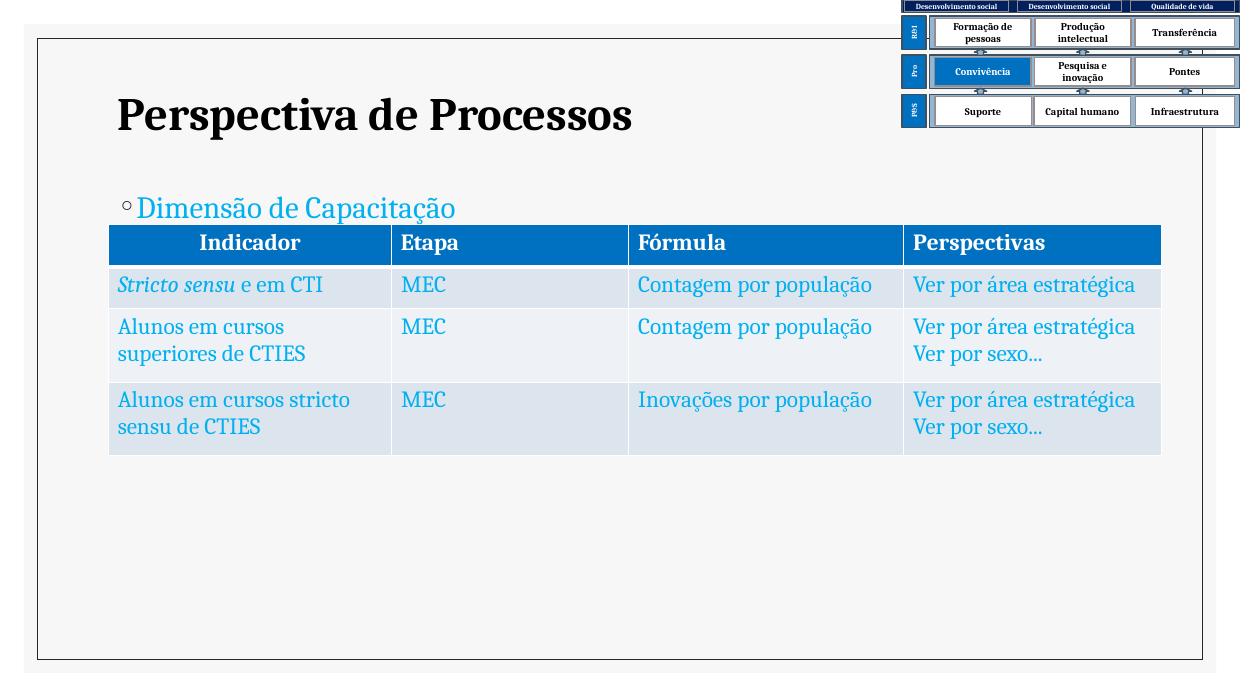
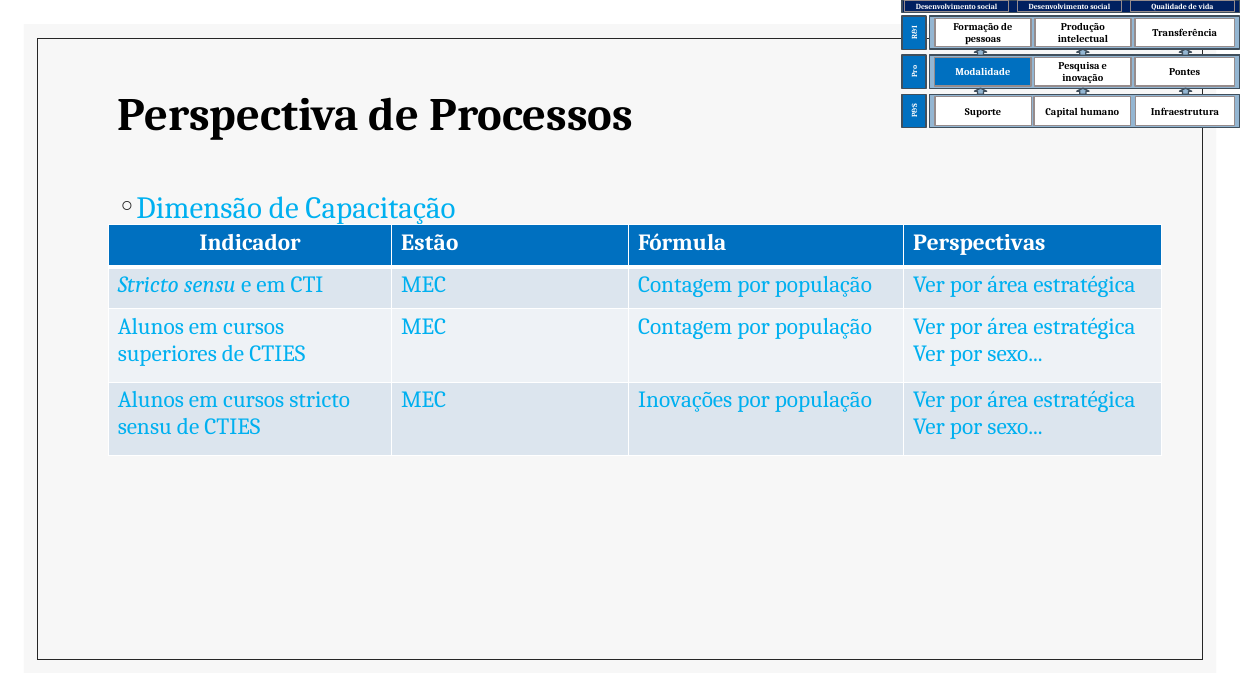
Convivência: Convivência -> Modalidade
Etapa: Etapa -> Estão
